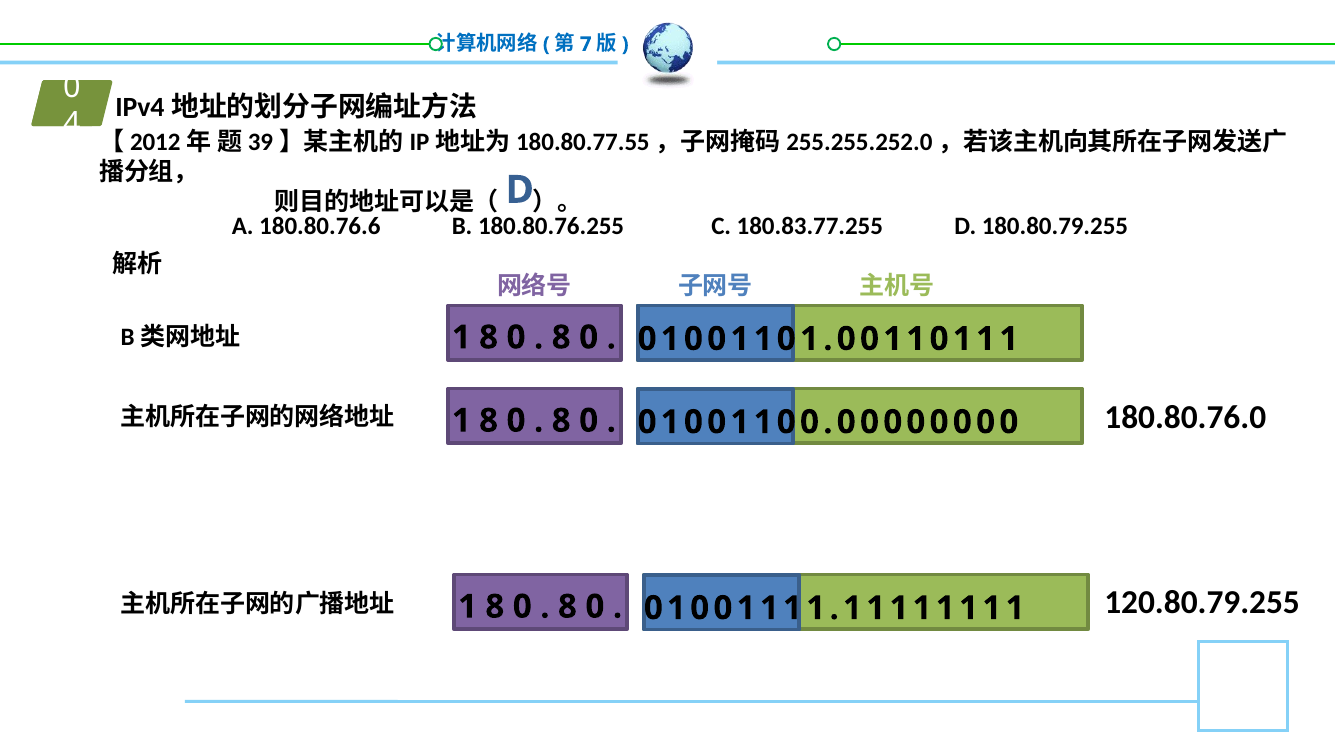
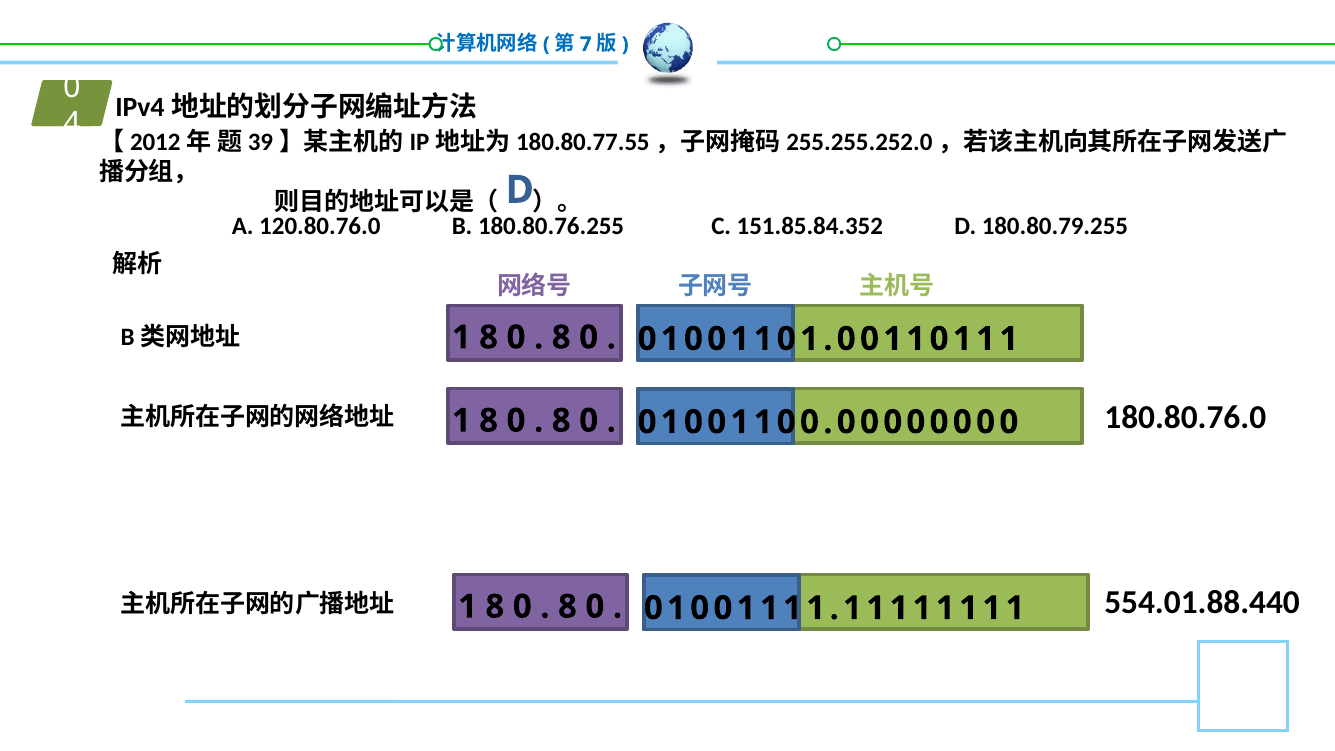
180.80.76.6: 180.80.76.6 -> 120.80.76.0
180.83.77.255: 180.83.77.255 -> 151.85.84.352
120.80.79.255: 120.80.79.255 -> 554.01.88.440
